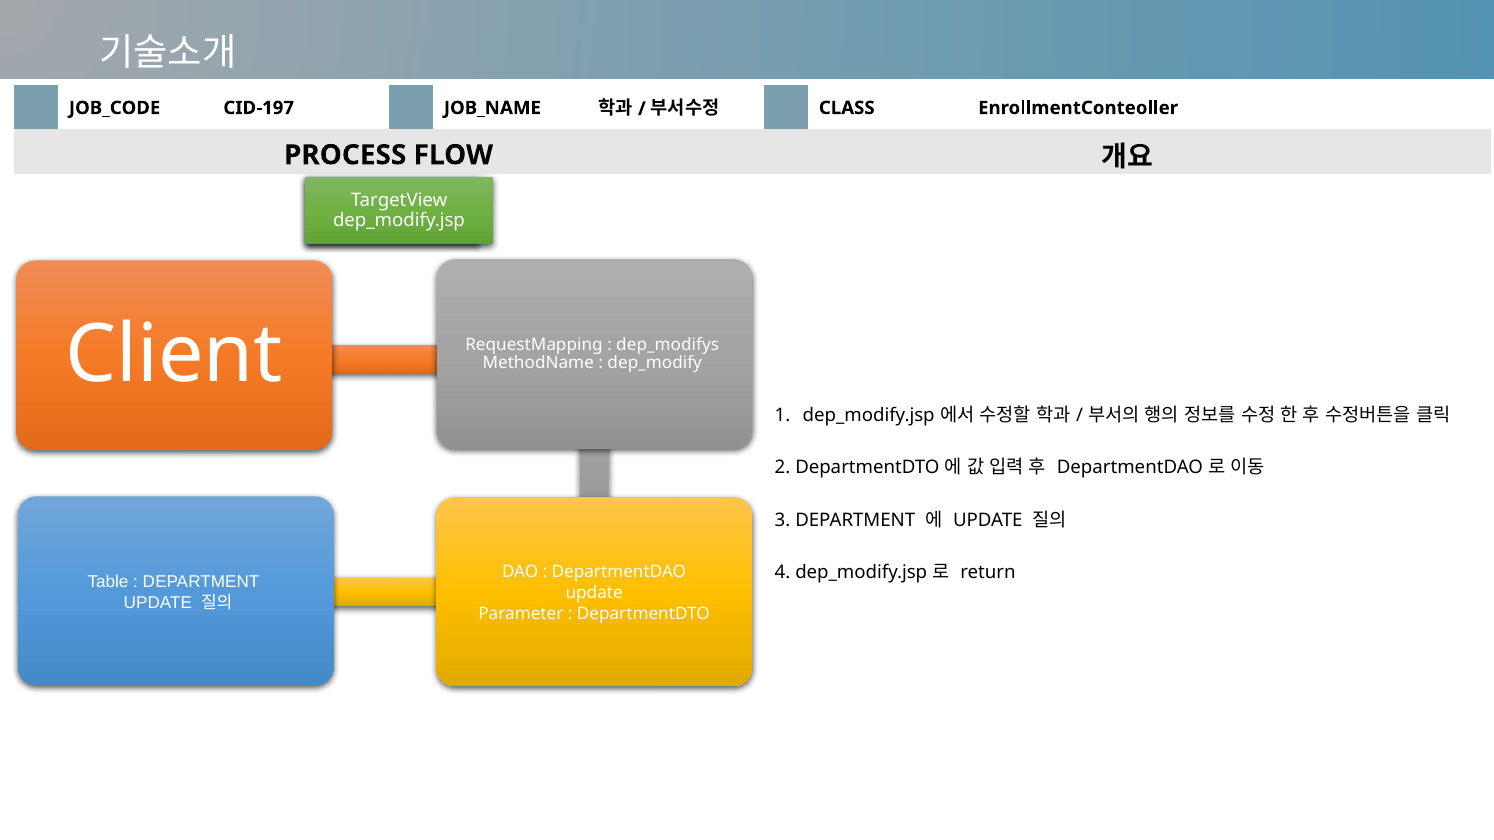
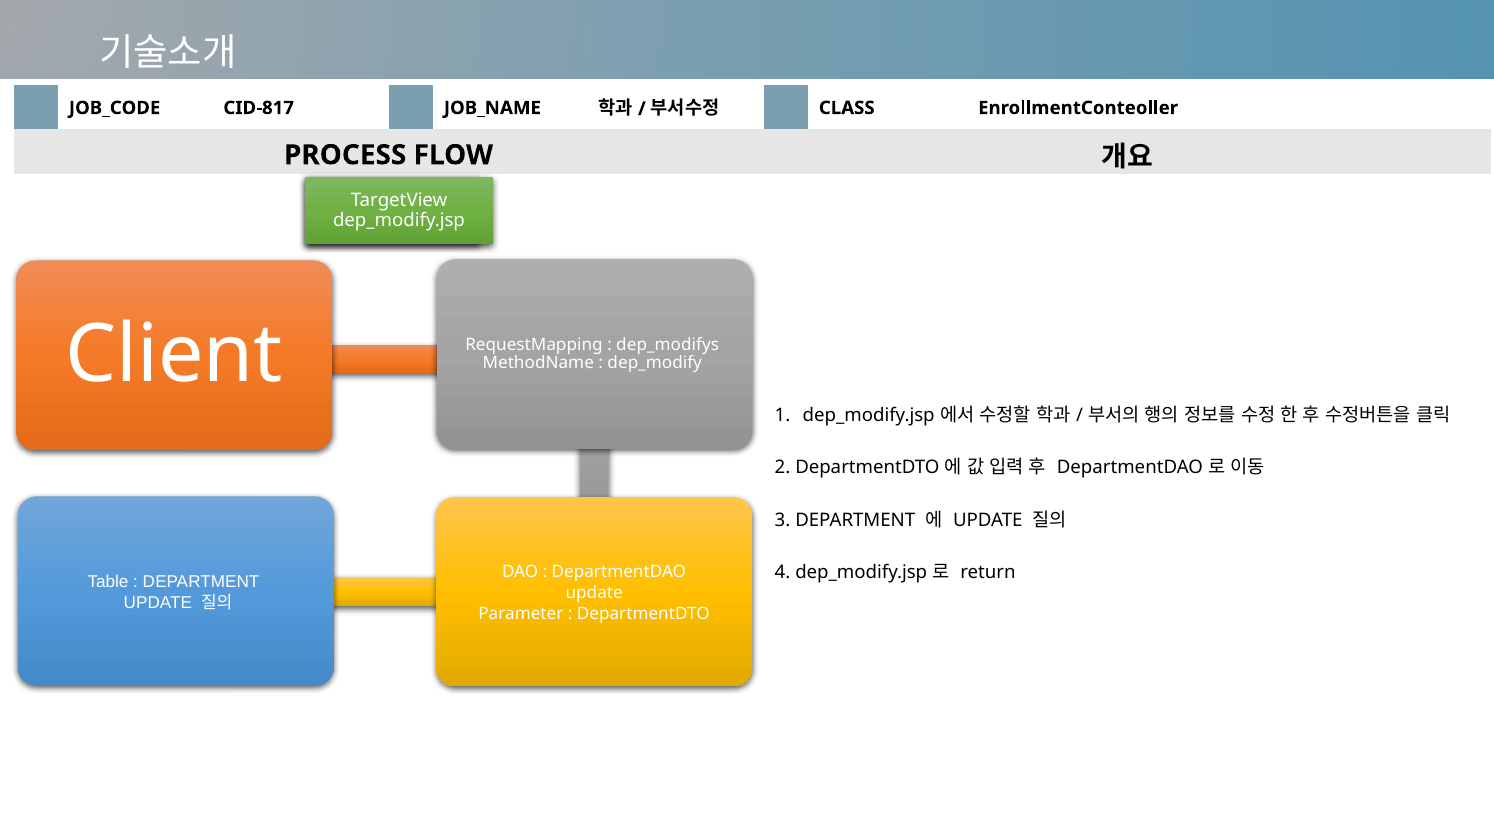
CID-197: CID-197 -> CID-817
